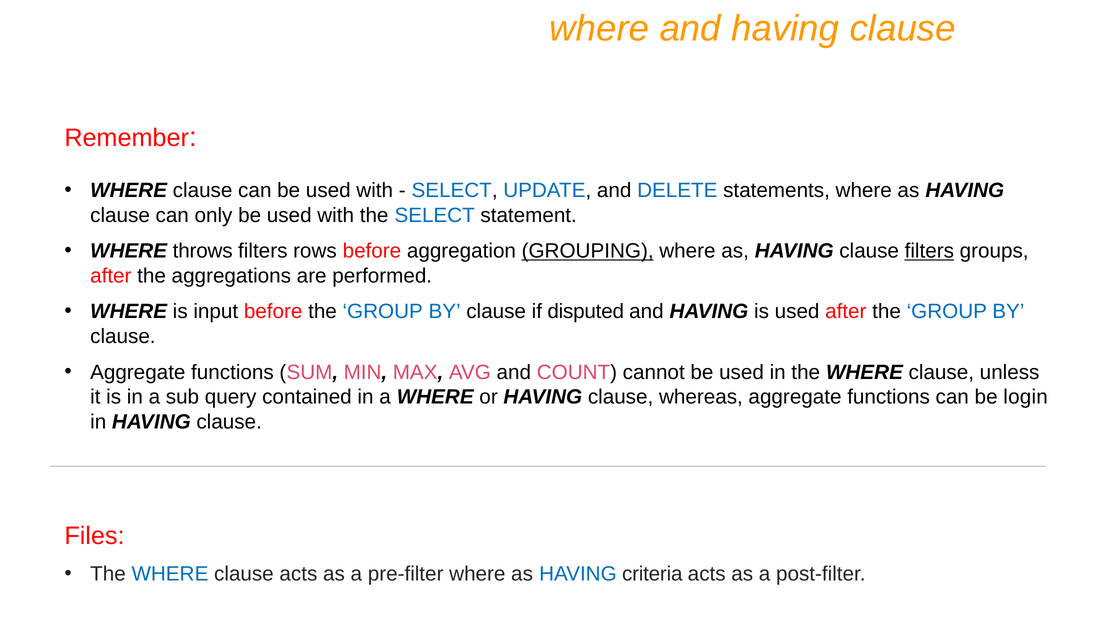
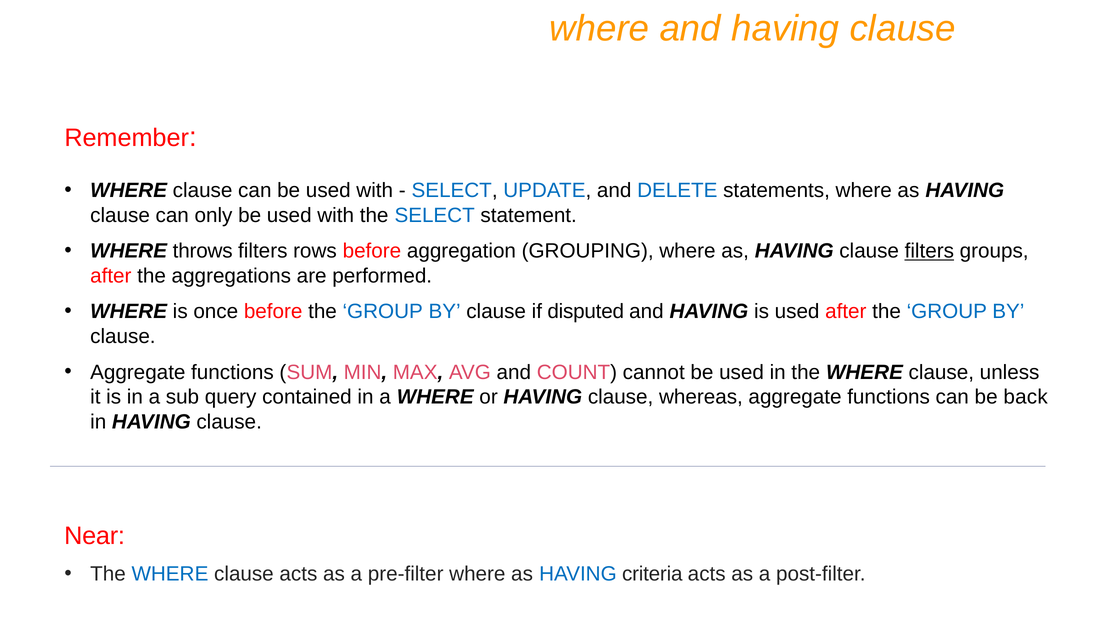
GROUPING underline: present -> none
input: input -> once
login: login -> back
Files: Files -> Near
